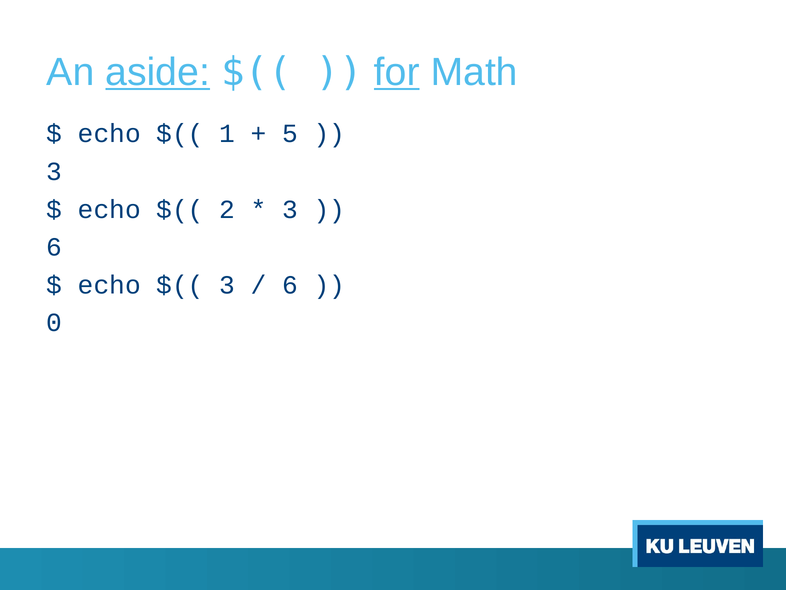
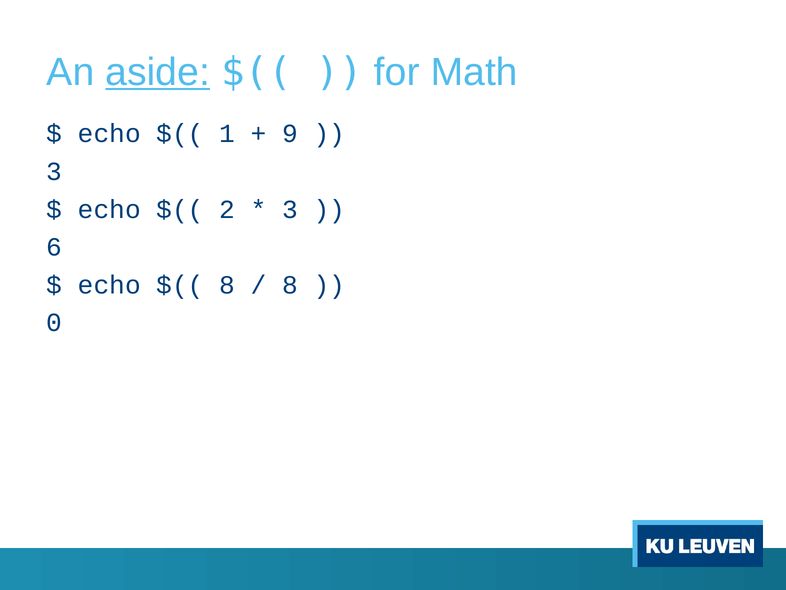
for underline: present -> none
5: 5 -> 9
3 at (227, 285): 3 -> 8
6 at (290, 285): 6 -> 8
